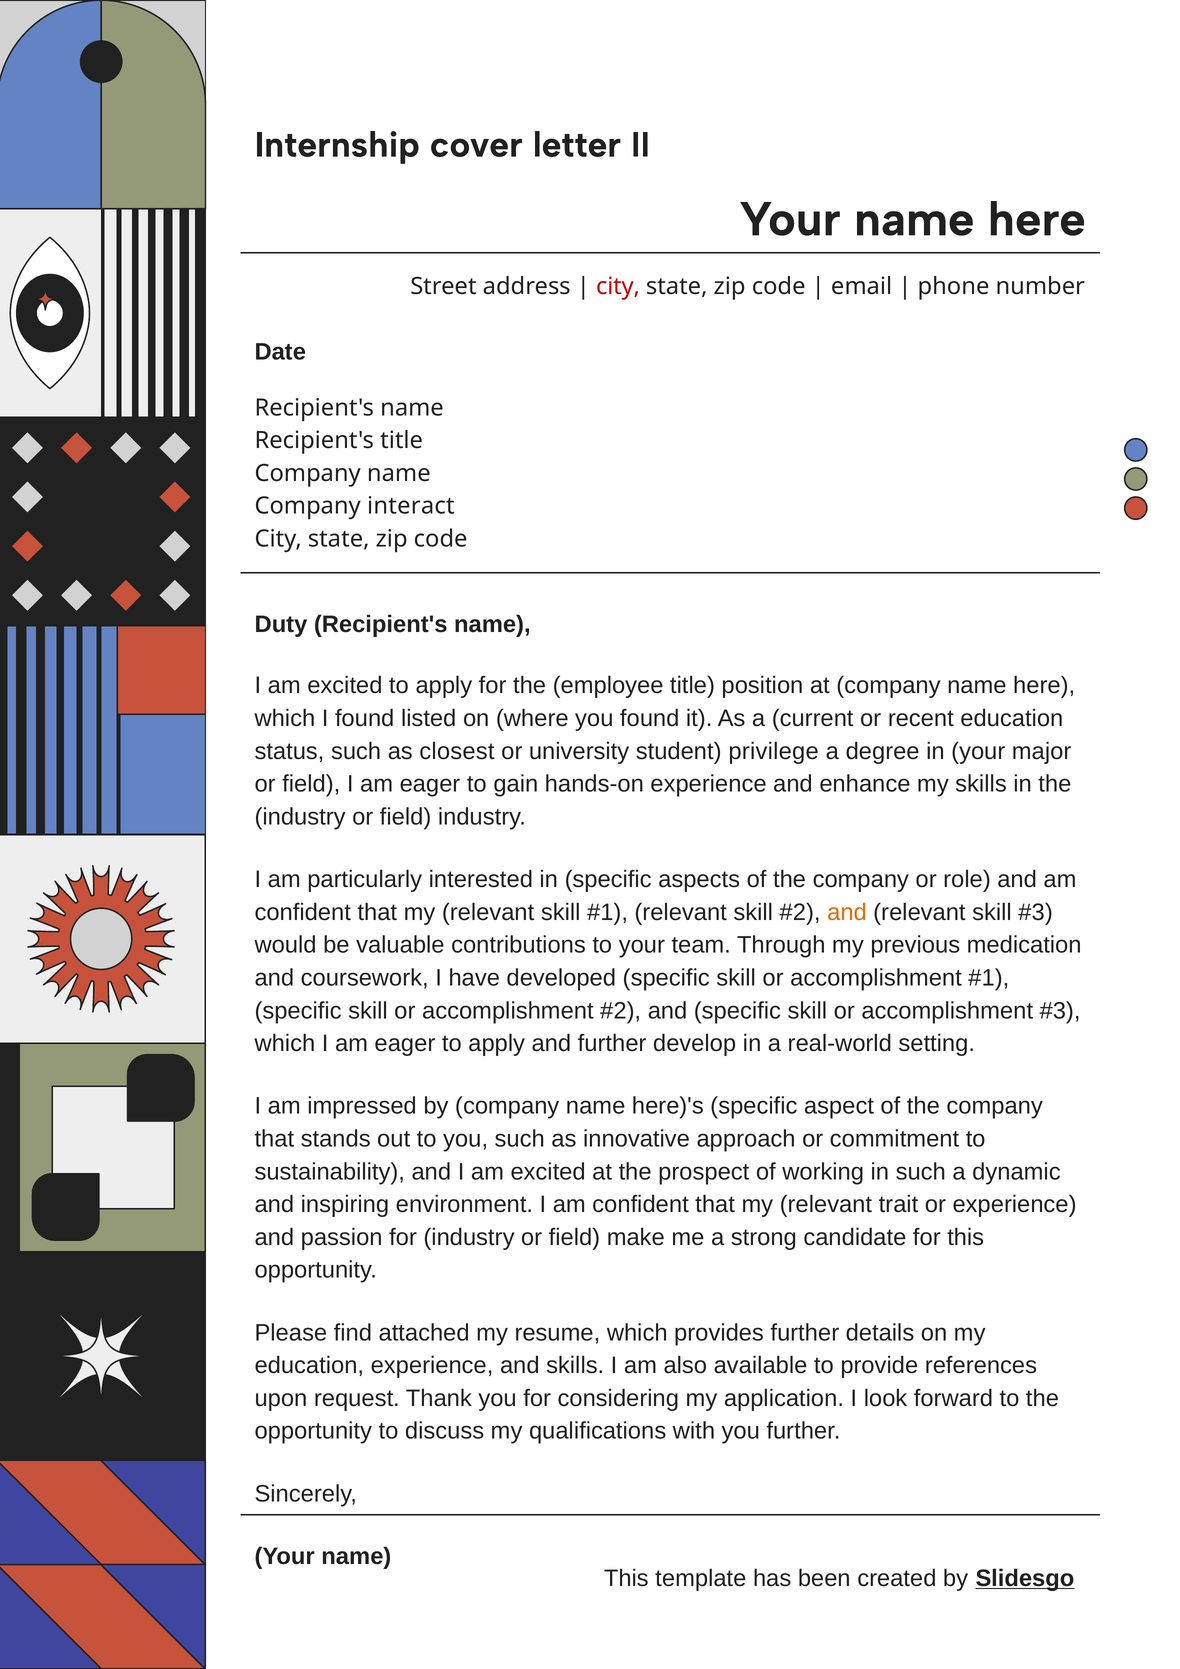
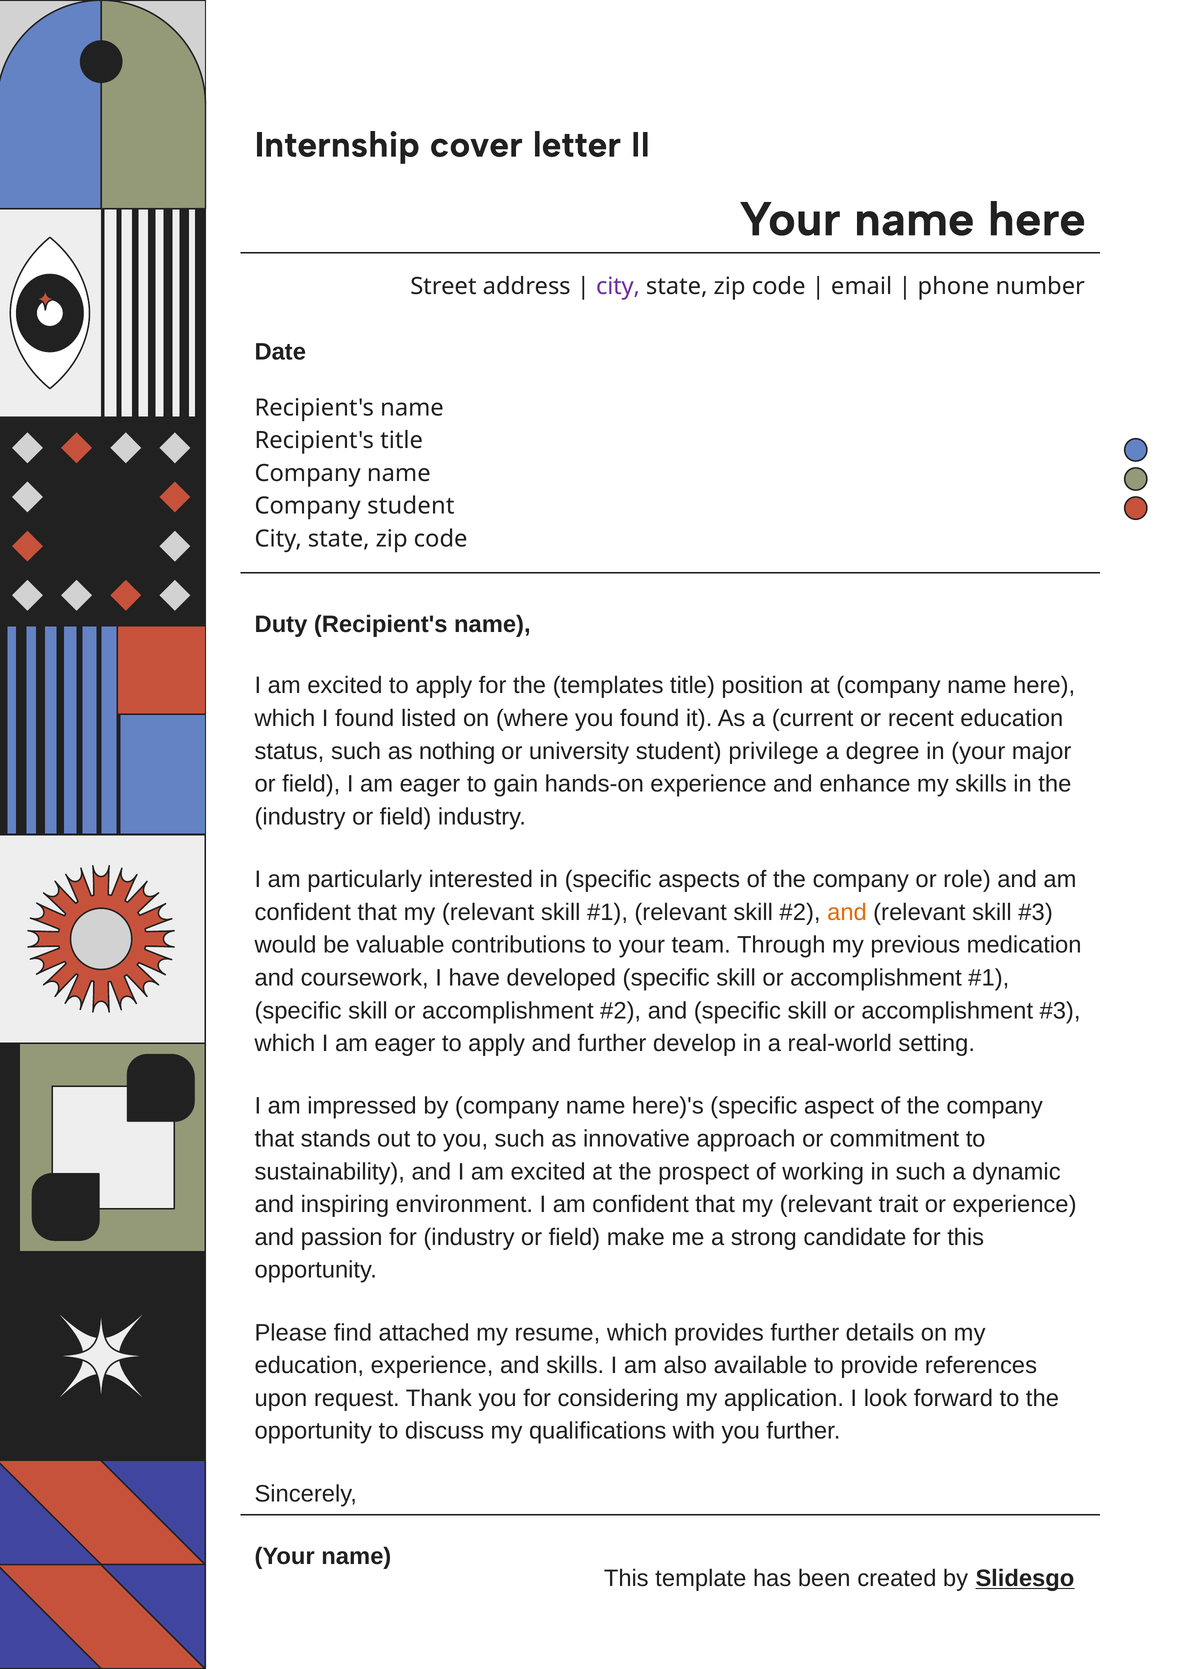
city at (618, 286) colour: red -> purple
Company interact: interact -> student
employee: employee -> templates
closest: closest -> nothing
